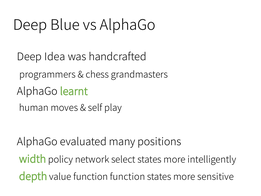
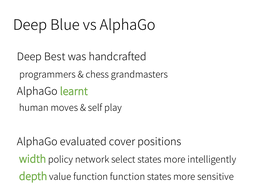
Idea: Idea -> Best
many: many -> cover
